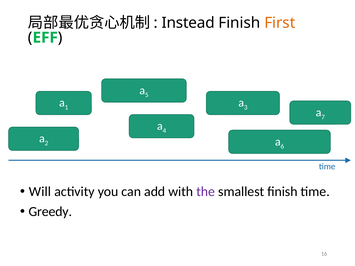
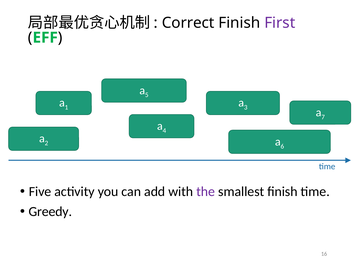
Instead: Instead -> Correct
First colour: orange -> purple
Will: Will -> Five
